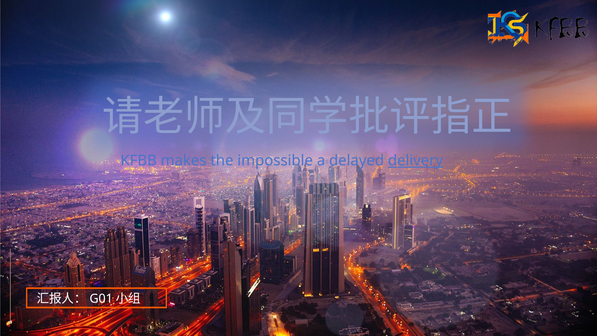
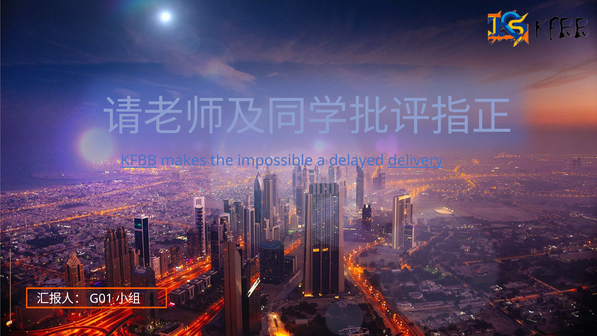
KFBB underline: none -> present
